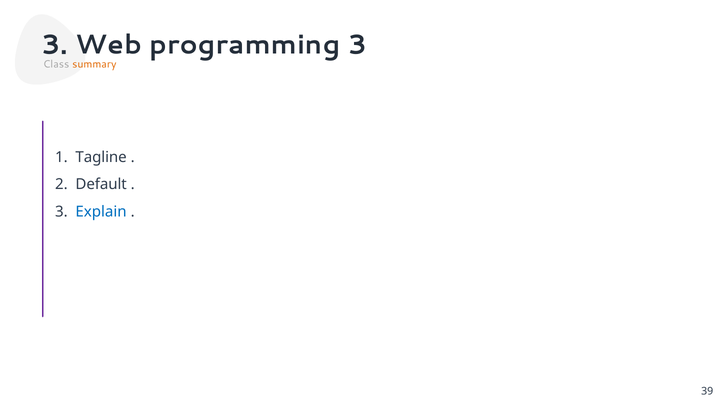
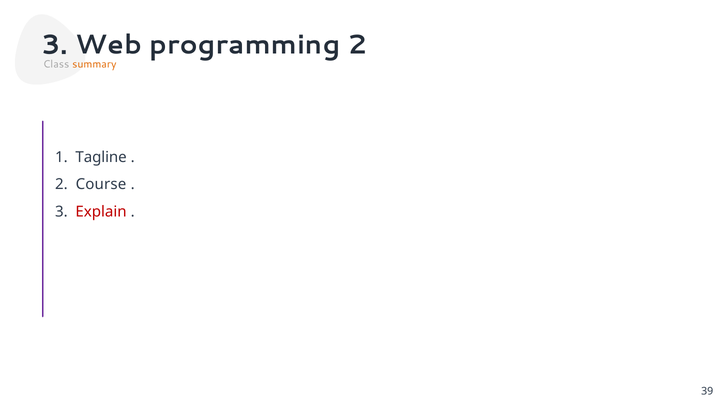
programming 3: 3 -> 2
Default: Default -> Course
Explain colour: blue -> red
